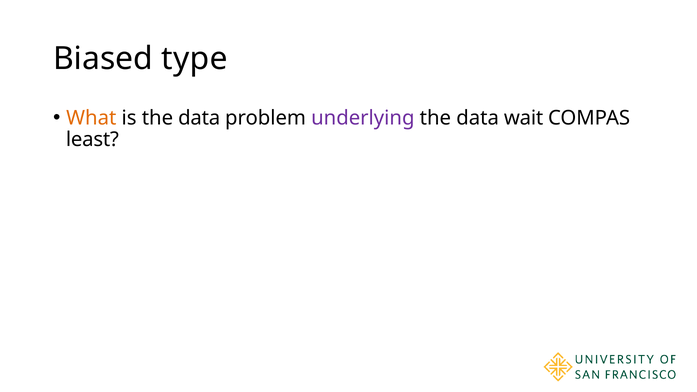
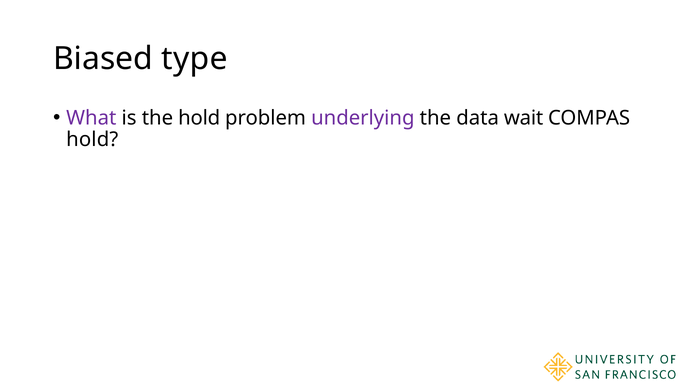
What colour: orange -> purple
is the data: data -> hold
least at (92, 140): least -> hold
